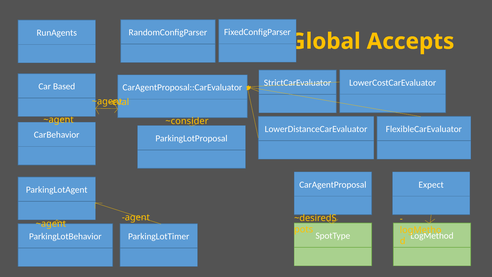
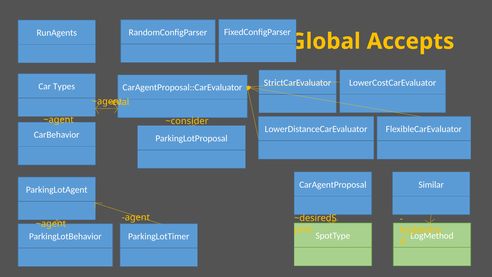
Based: Based -> Types
Expect: Expect -> Similar
